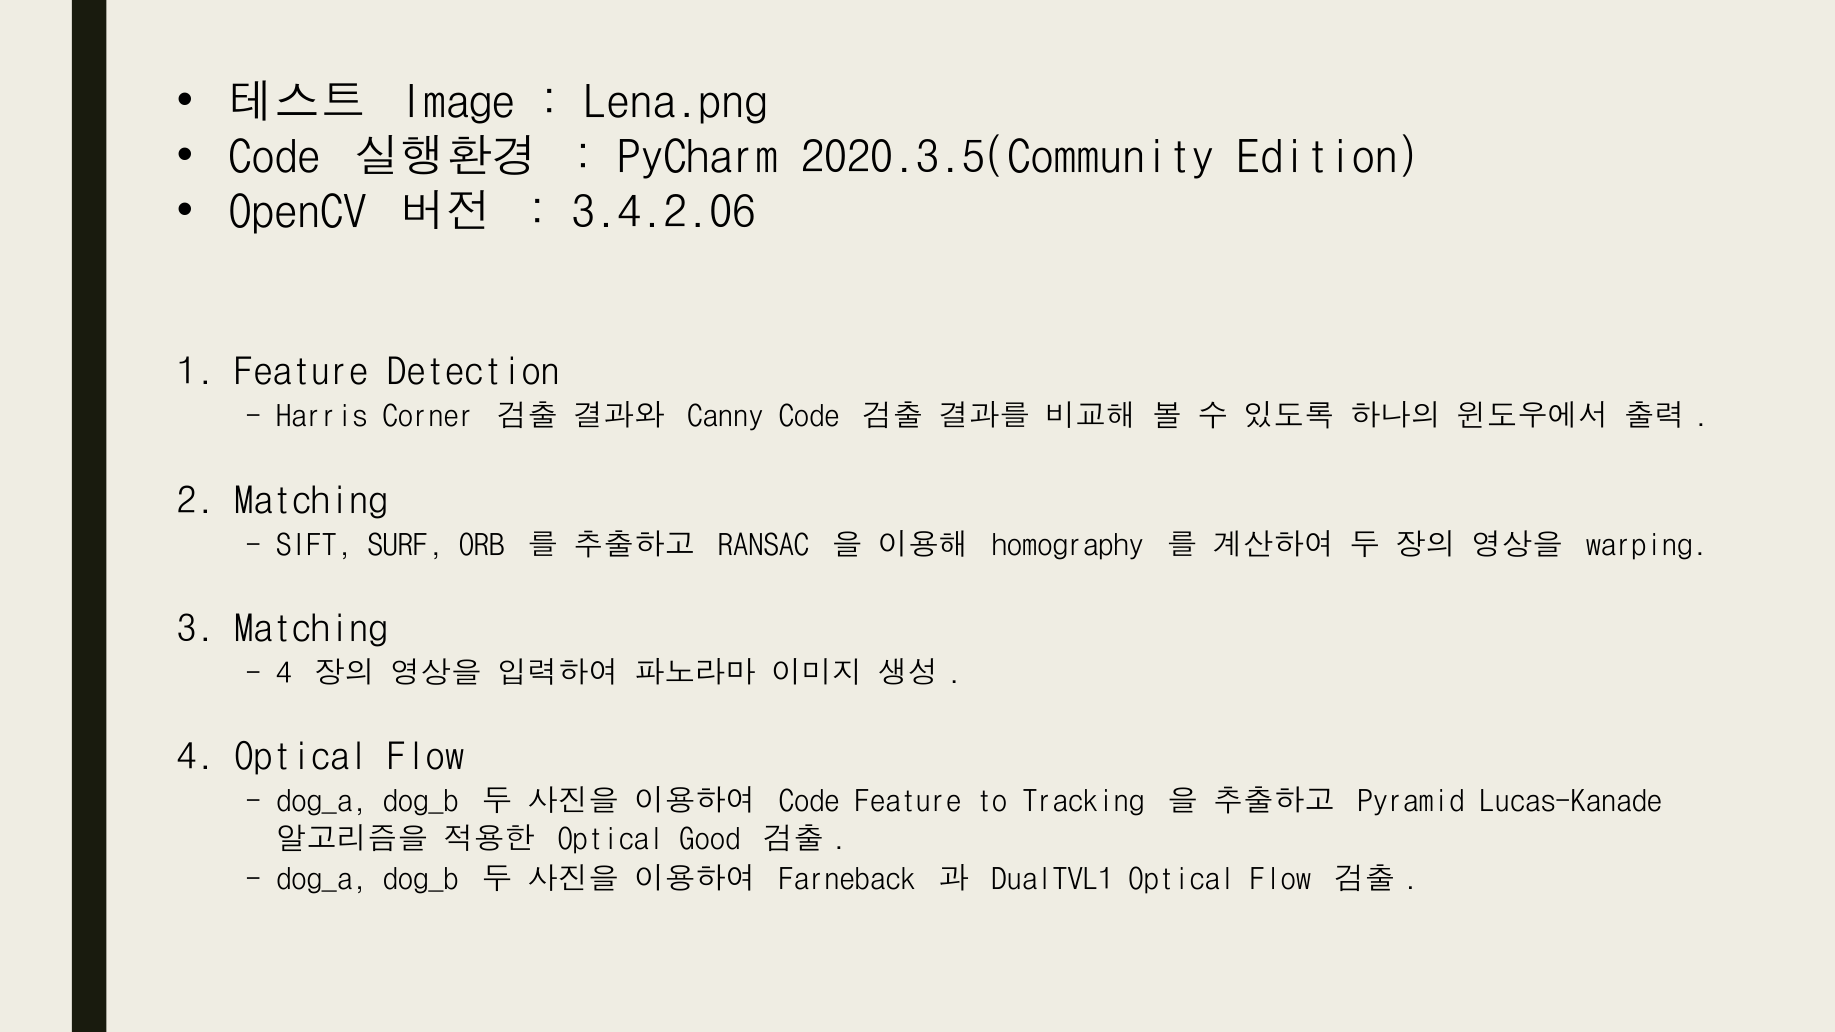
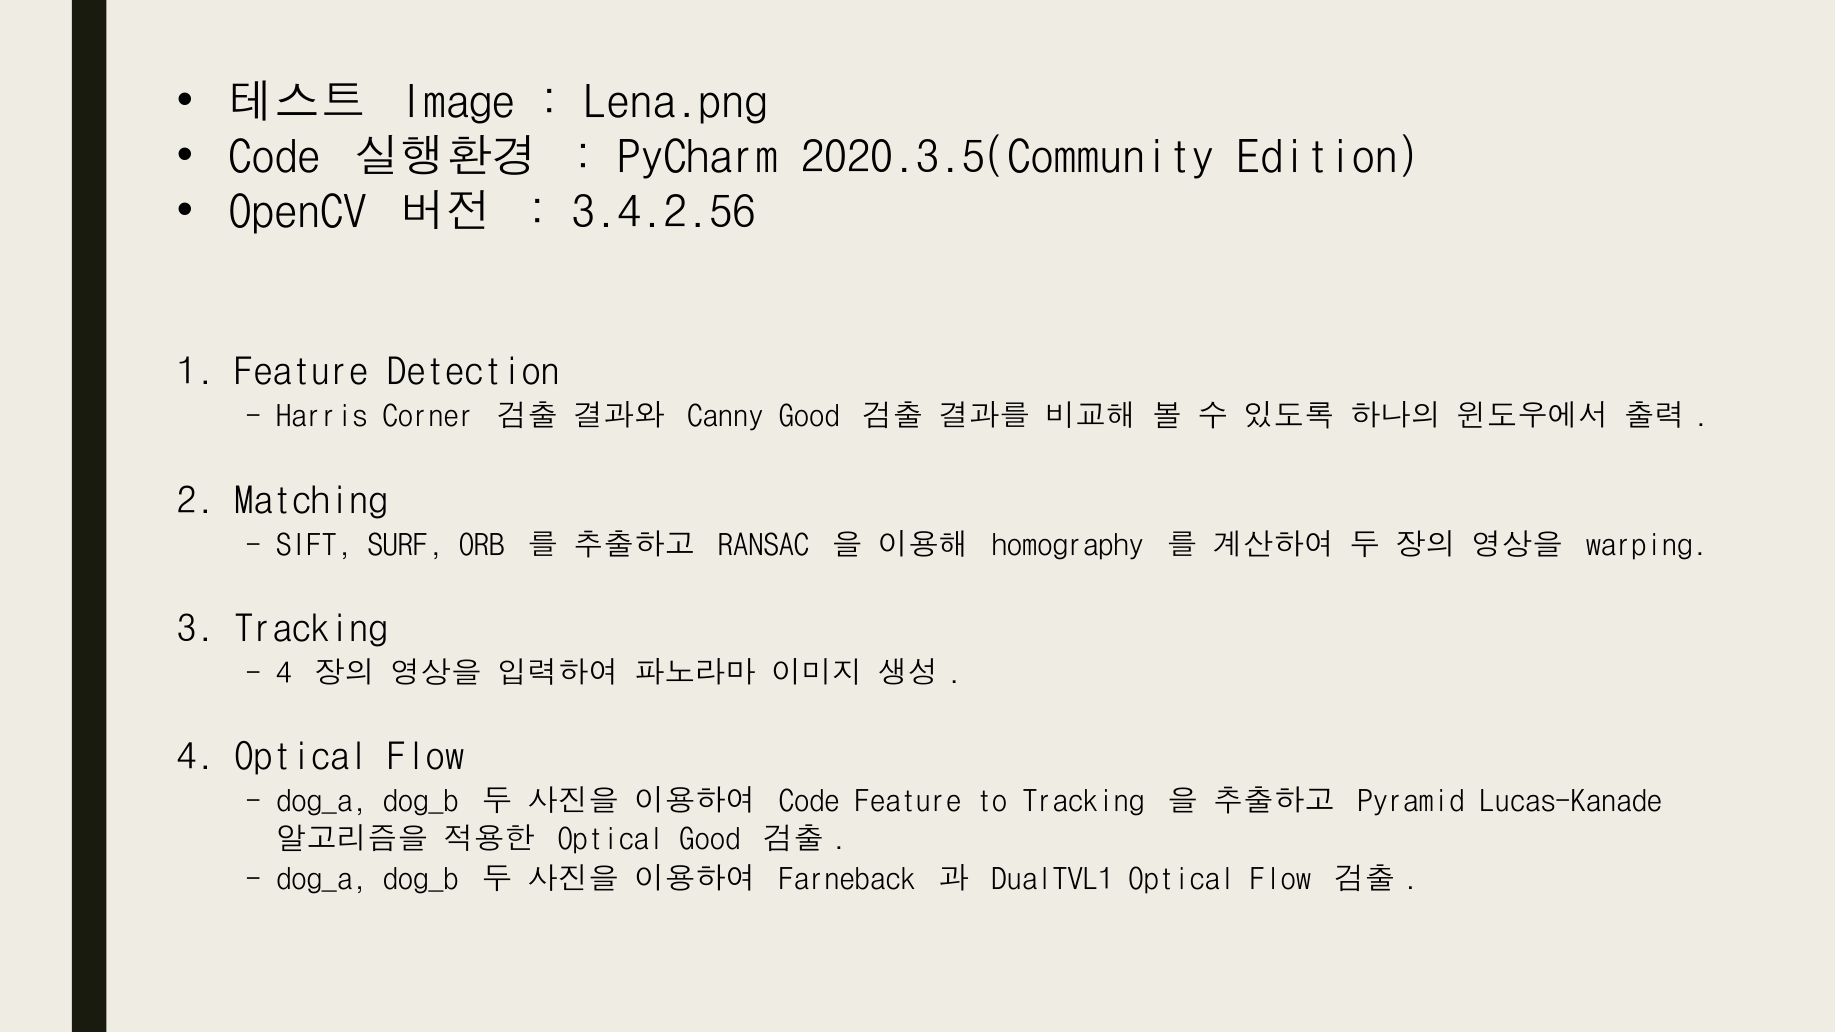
3.4.2.06: 3.4.2.06 -> 3.4.2.56
Canny Code: Code -> Good
3 Matching: Matching -> Tracking
